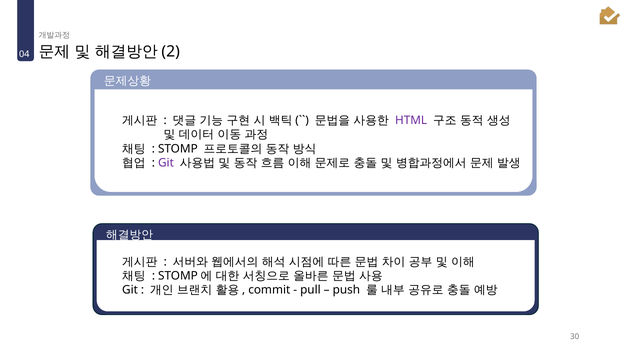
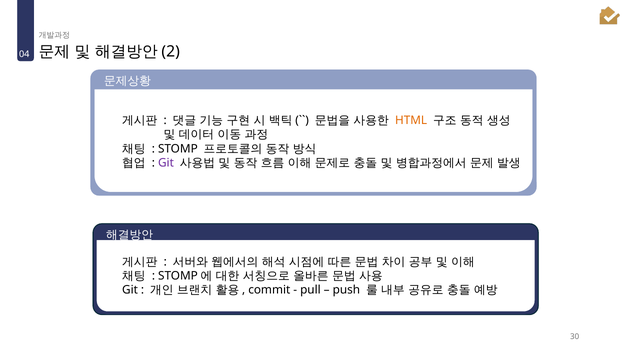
HTML colour: purple -> orange
